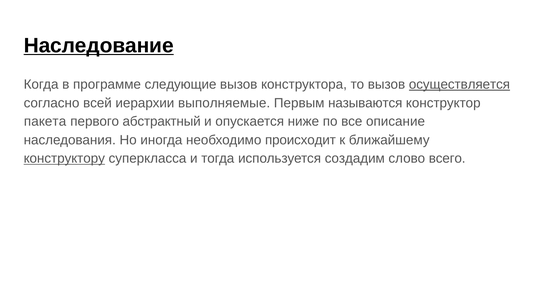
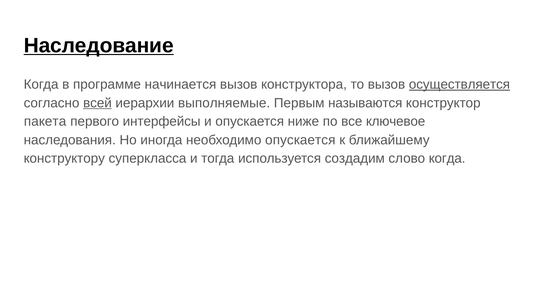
следующие: следующие -> начинается
всей underline: none -> present
абстрактный: абстрактный -> интерфейсы
описание: описание -> ключевое
необходимо происходит: происходит -> опускается
конструктору underline: present -> none
слово всего: всего -> когда
